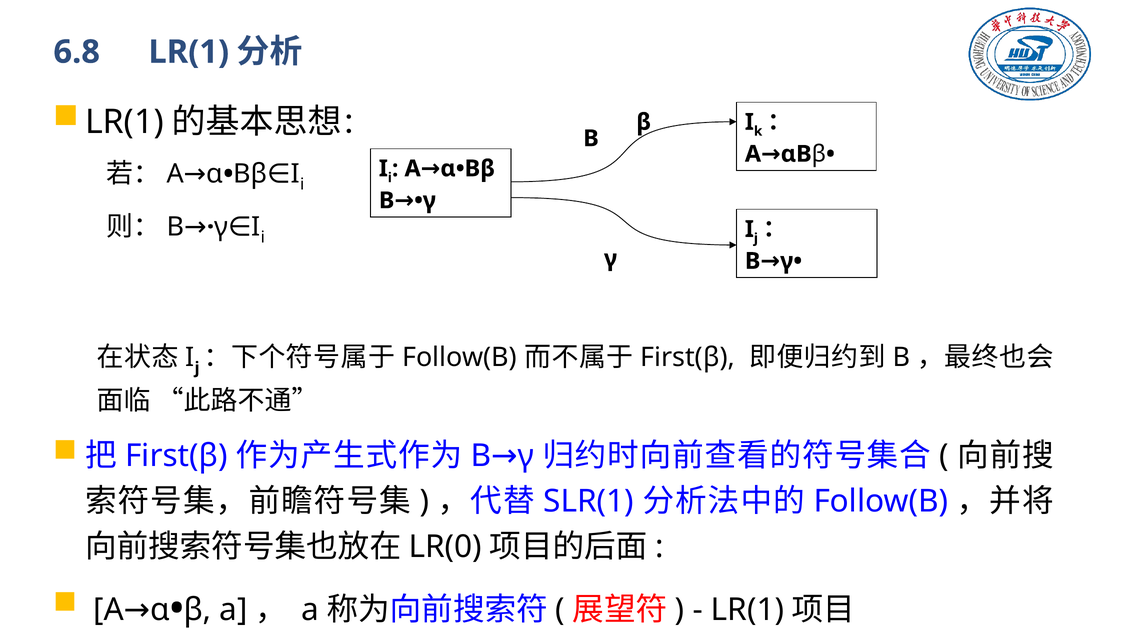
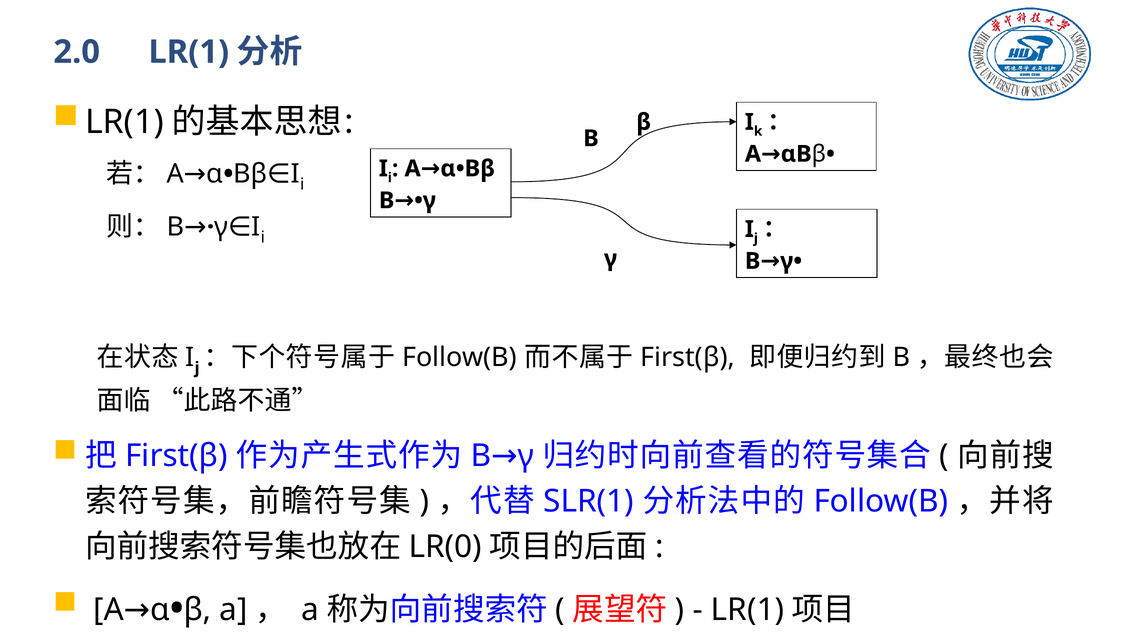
6.8: 6.8 -> 2.0
